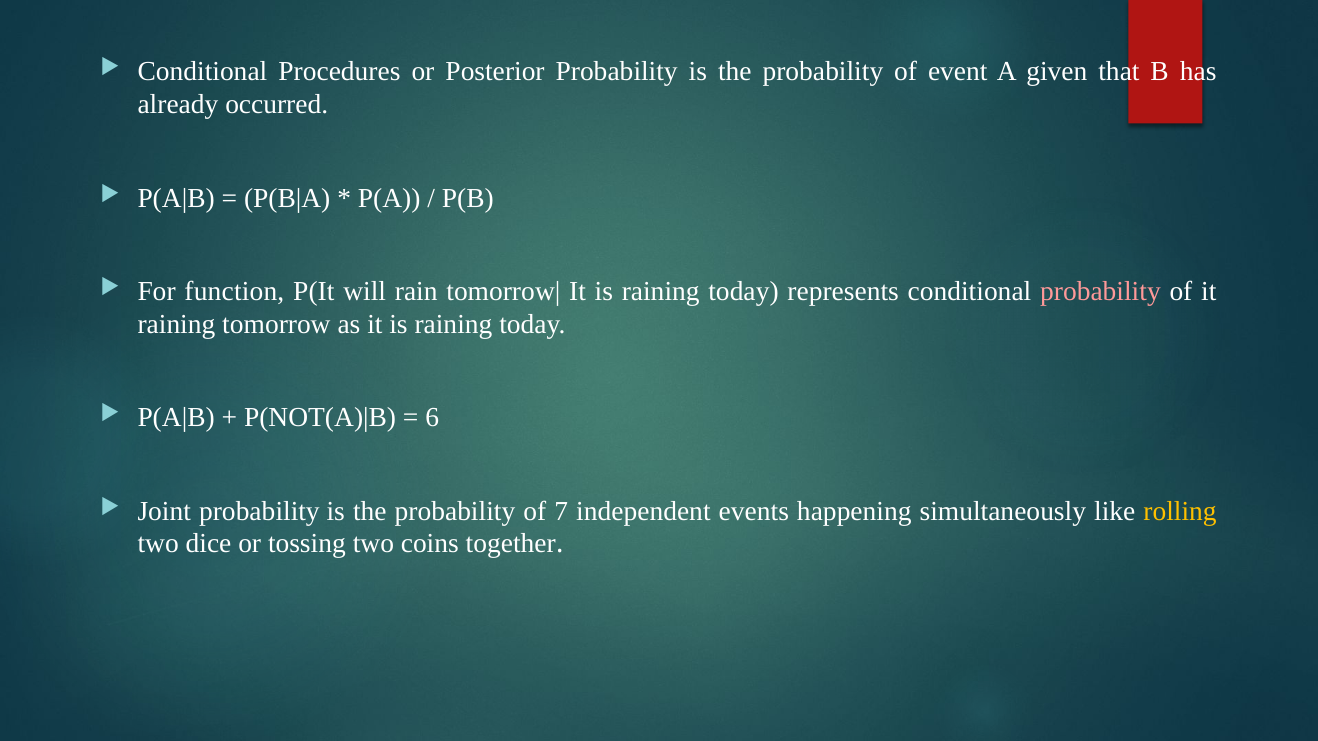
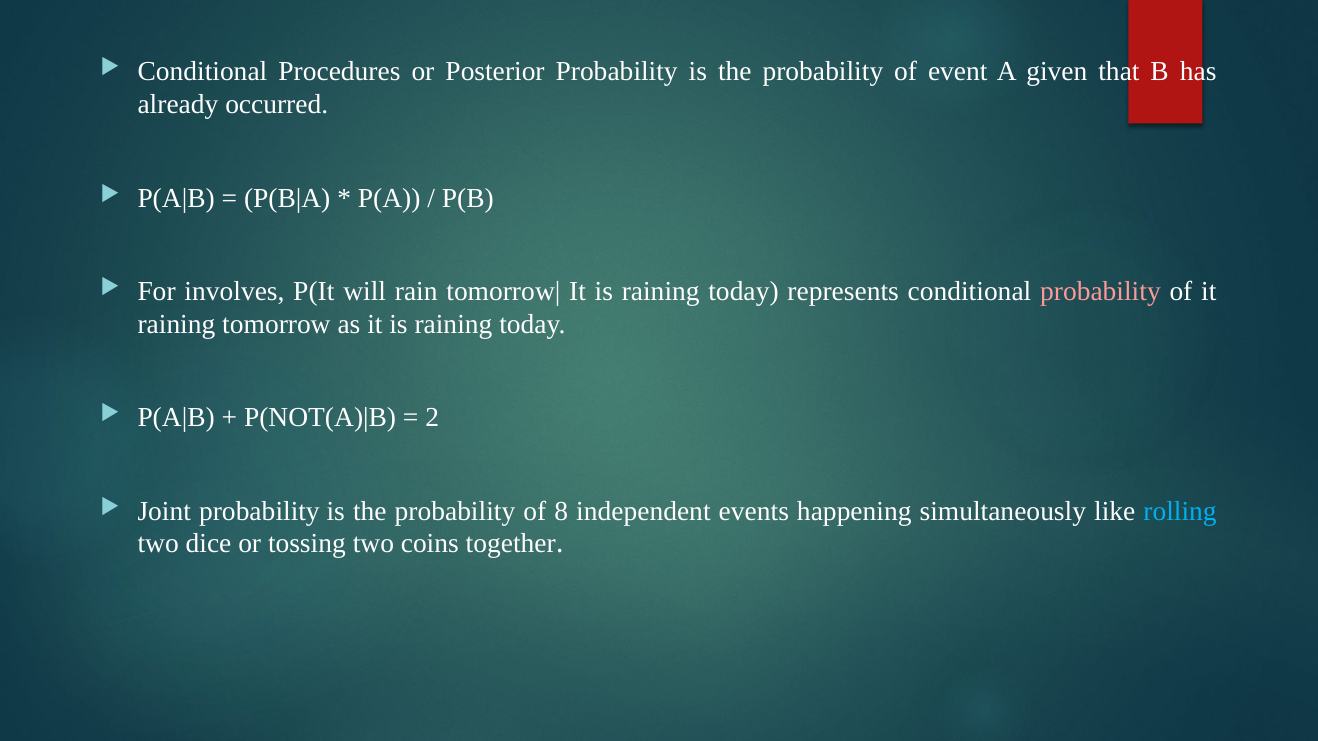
function: function -> involves
6: 6 -> 2
7: 7 -> 8
rolling colour: yellow -> light blue
